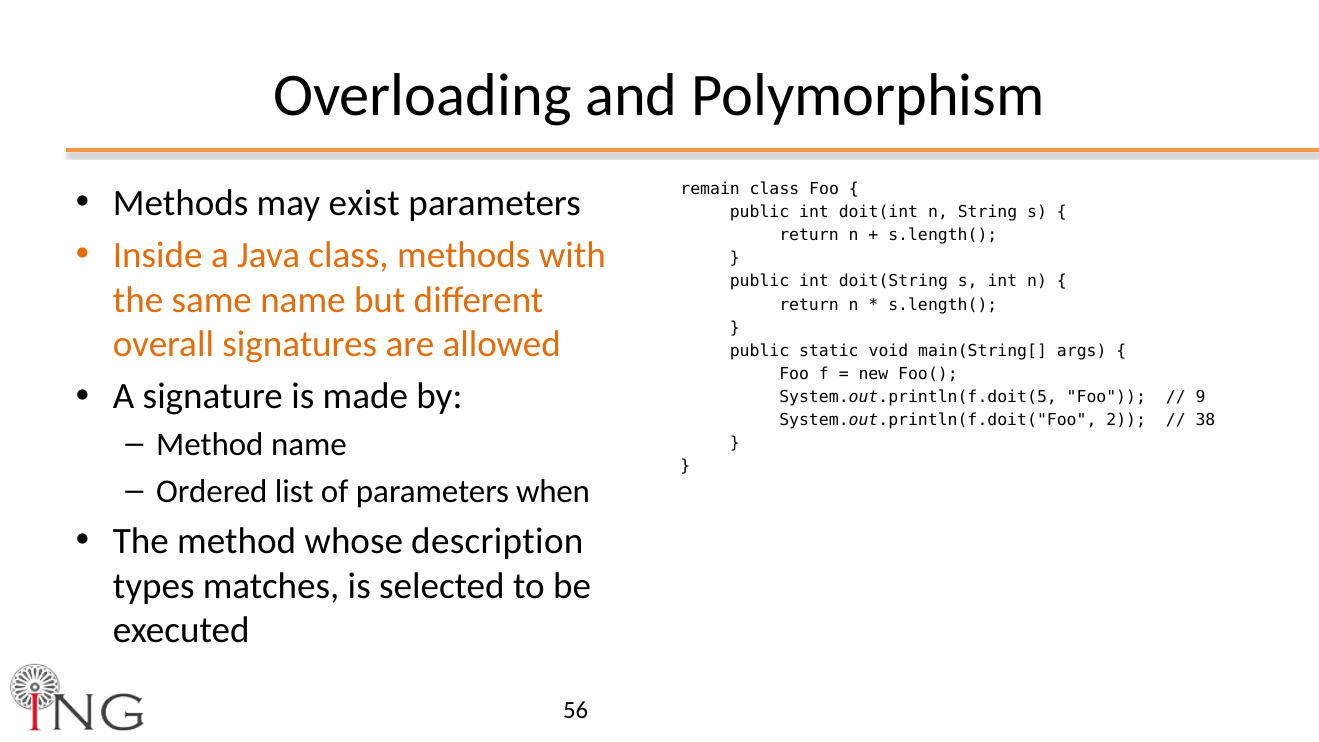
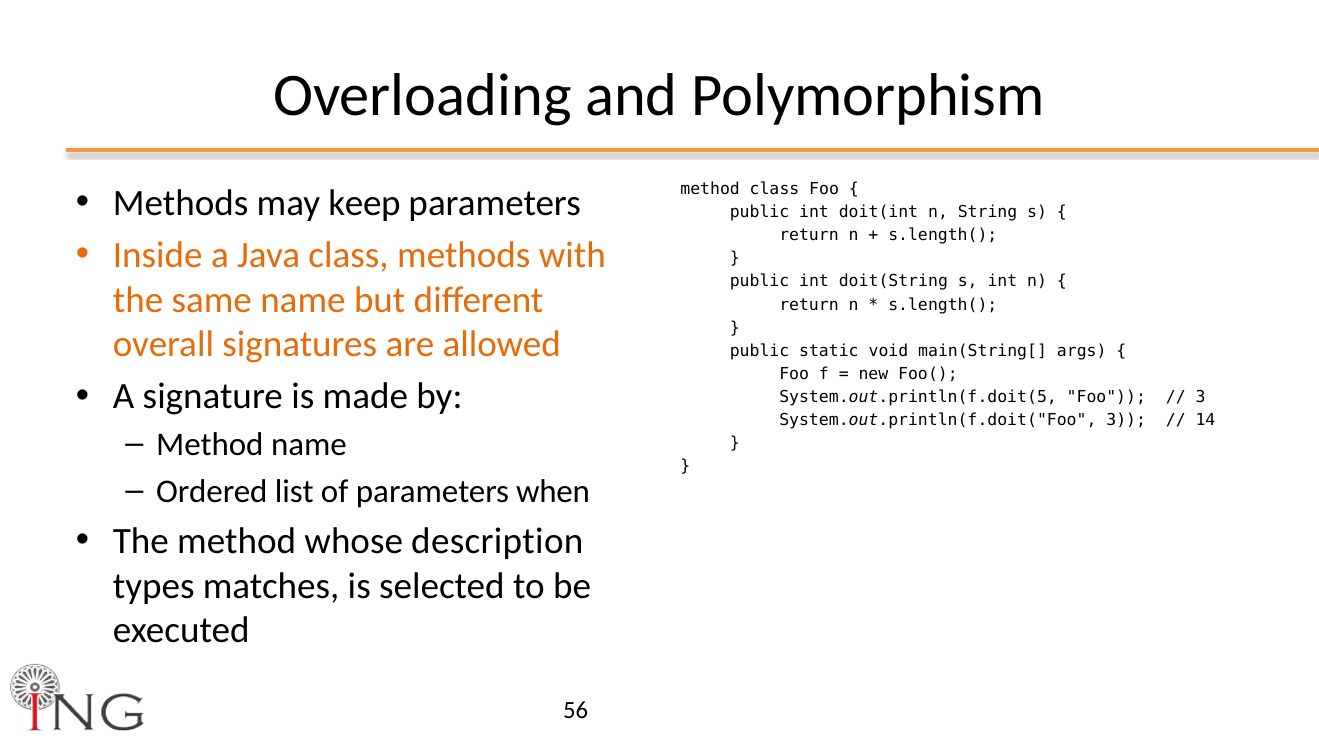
remain at (710, 189): remain -> method
exist: exist -> keep
9 at (1201, 397): 9 -> 3
System.out.println(f.doit("Foo 2: 2 -> 3
38: 38 -> 14
